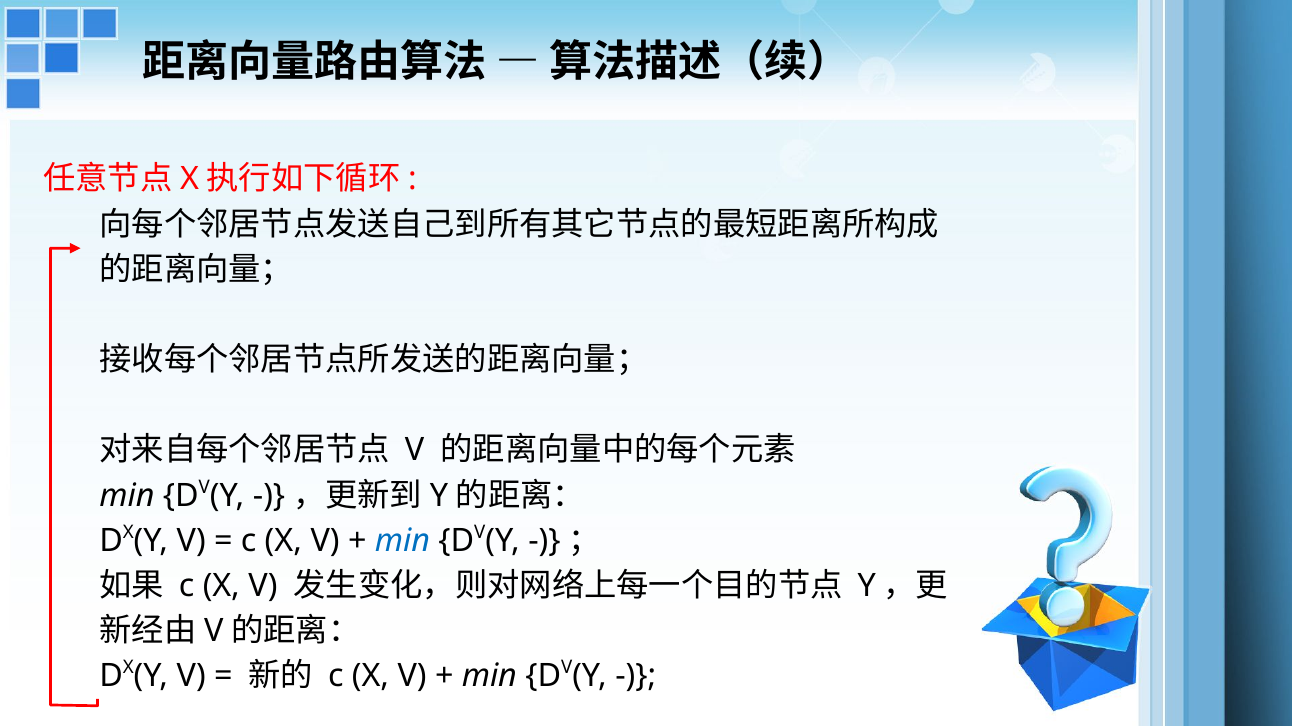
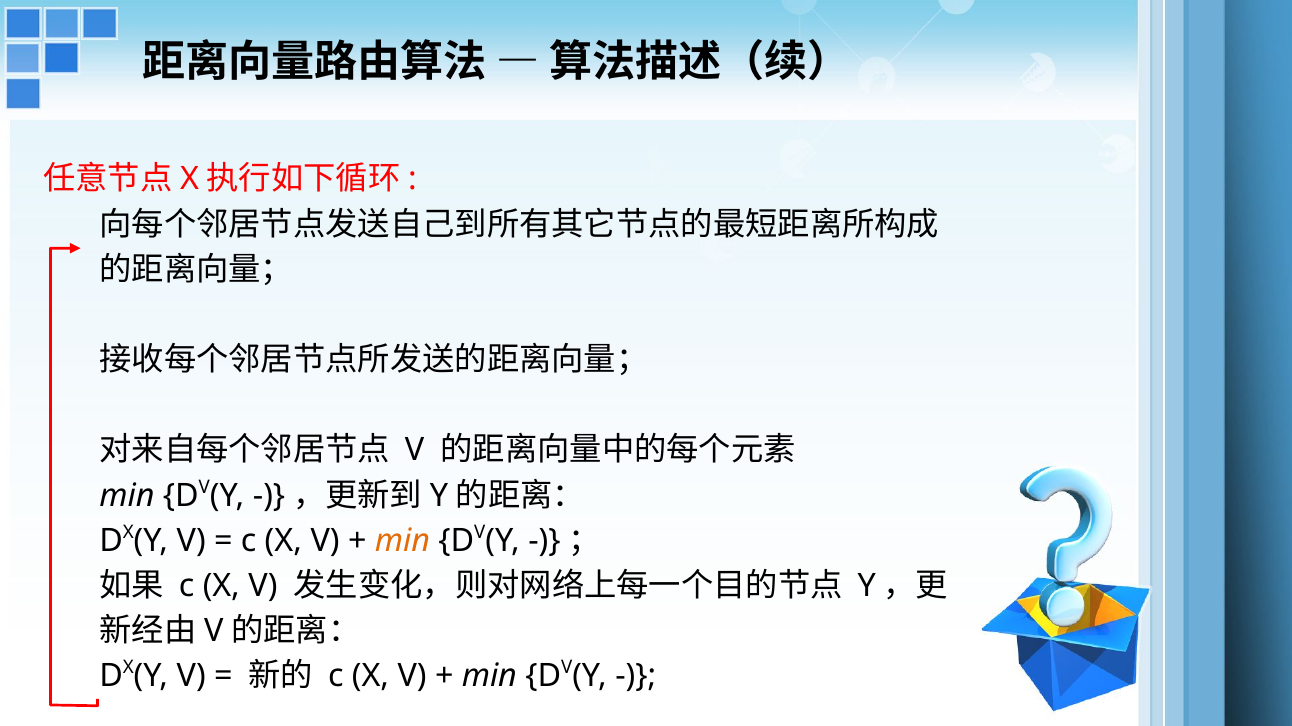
min at (402, 541) colour: blue -> orange
